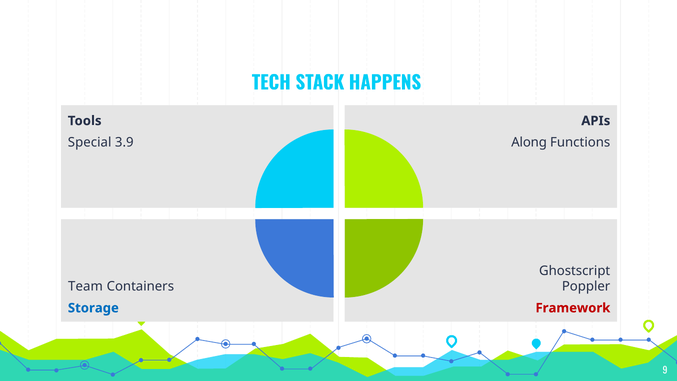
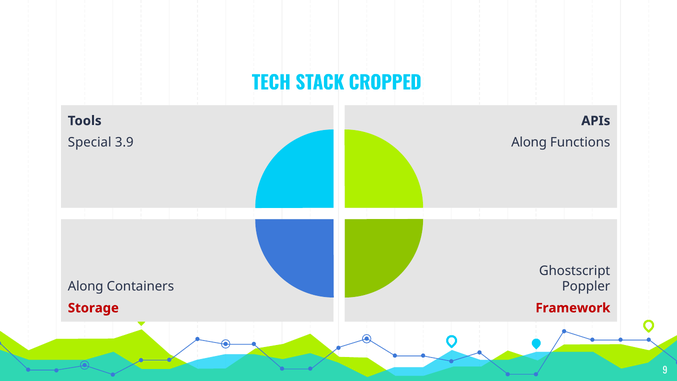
HAPPENS: HAPPENS -> CROPPED
Team at (85, 286): Team -> Along
Storage colour: blue -> red
